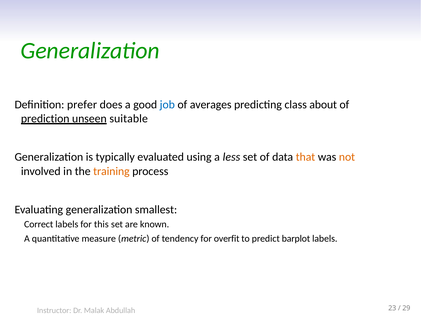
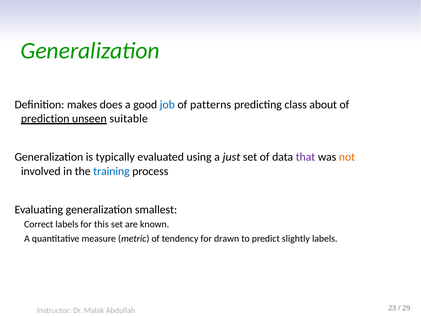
prefer: prefer -> makes
averages: averages -> patterns
less: less -> just
that colour: orange -> purple
training colour: orange -> blue
overfit: overfit -> drawn
barplot: barplot -> slightly
